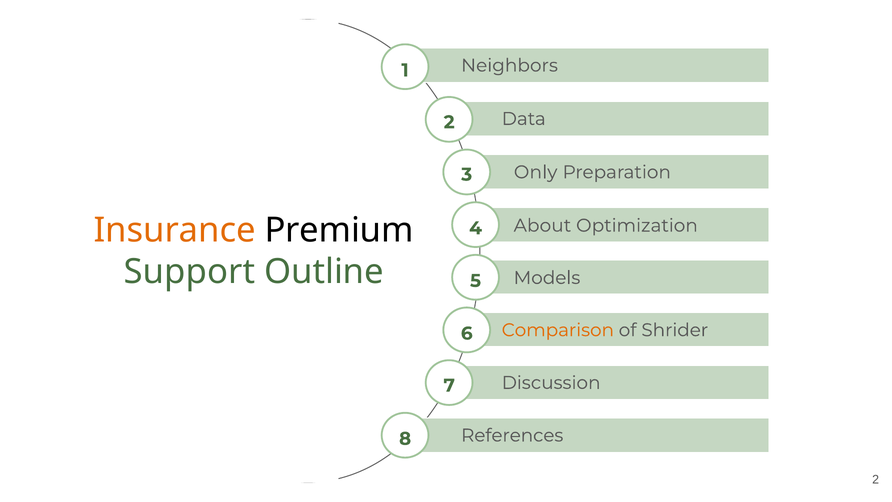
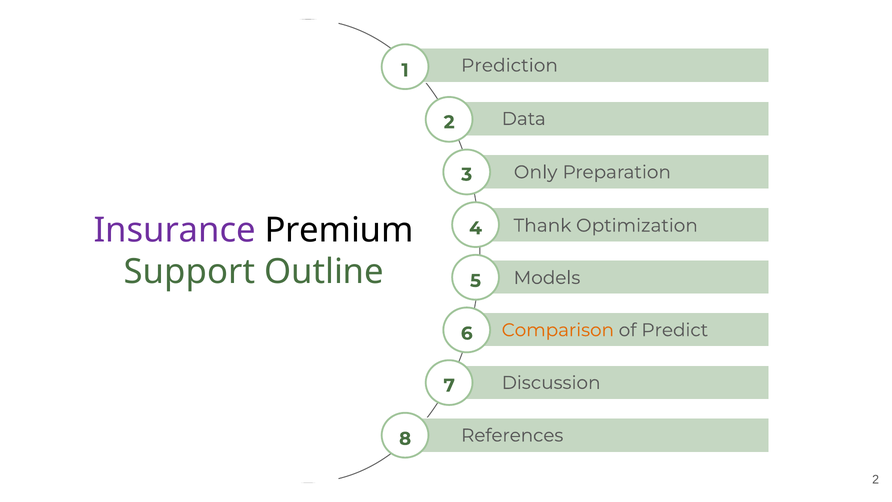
Neighbors: Neighbors -> Prediction
Insurance colour: orange -> purple
About: About -> Thank
Shrider: Shrider -> Predict
